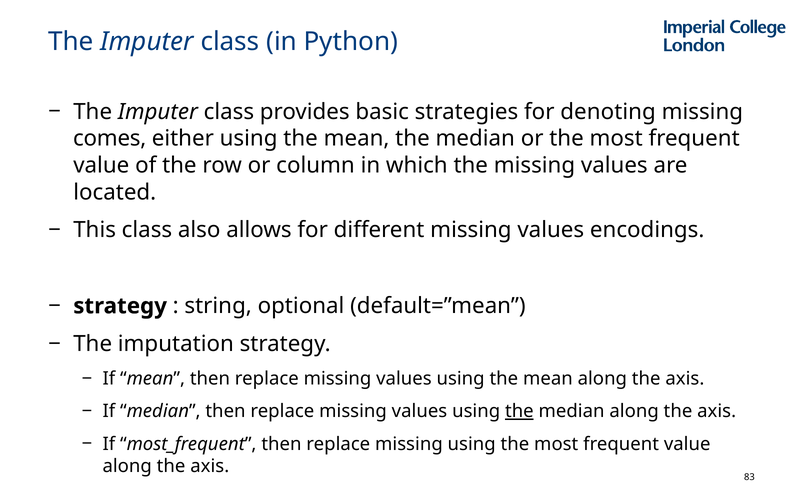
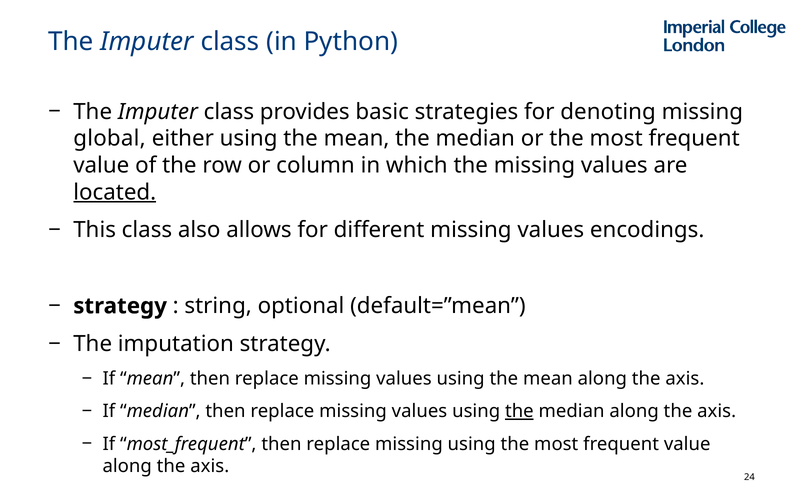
comes: comes -> global
located underline: none -> present
83: 83 -> 24
